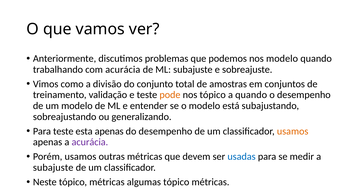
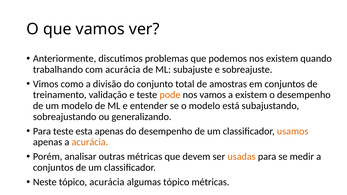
nos modelo: modelo -> existem
nos tópico: tópico -> vamos
a quando: quando -> existem
acurácia at (90, 142) colour: purple -> orange
Porém usamos: usamos -> analisar
usadas colour: blue -> orange
subajuste at (53, 168): subajuste -> conjuntos
Neste tópico métricas: métricas -> acurácia
